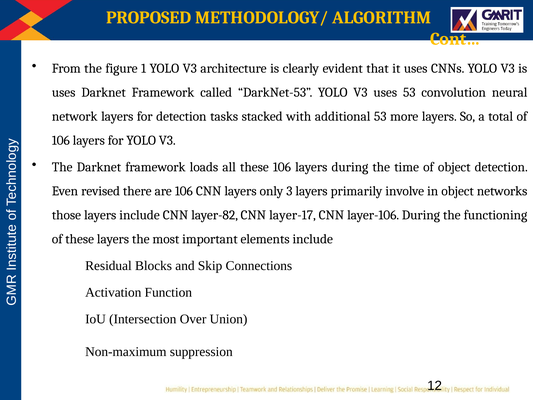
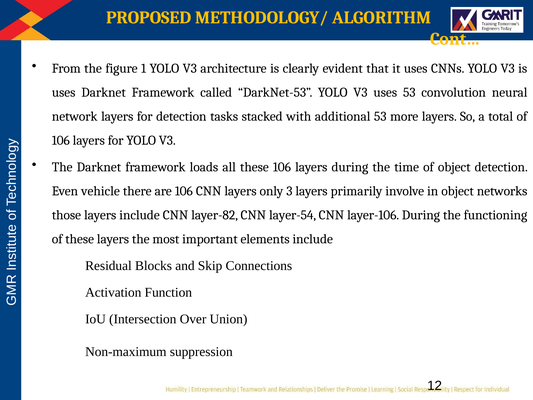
revised: revised -> vehicle
layer-17: layer-17 -> layer-54
